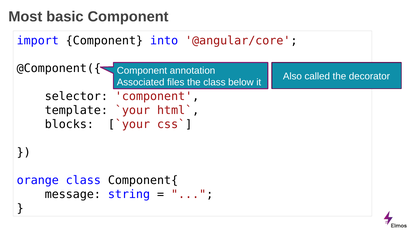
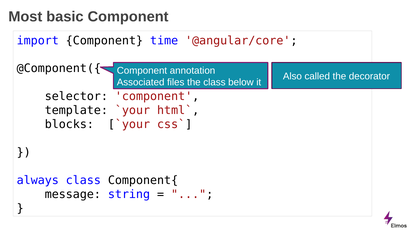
into: into -> time
orange: orange -> always
